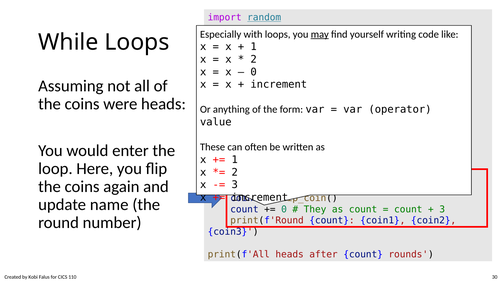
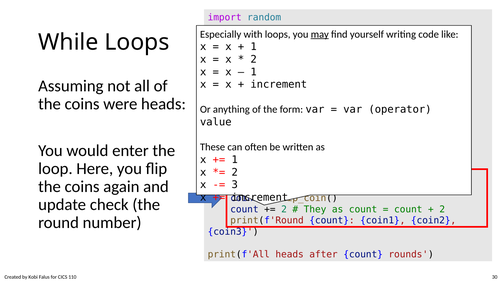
random underline: present -> none
0 at (254, 72): 0 -> 1
name: name -> check
0 at (284, 209): 0 -> 2
3 at (442, 209): 3 -> 2
